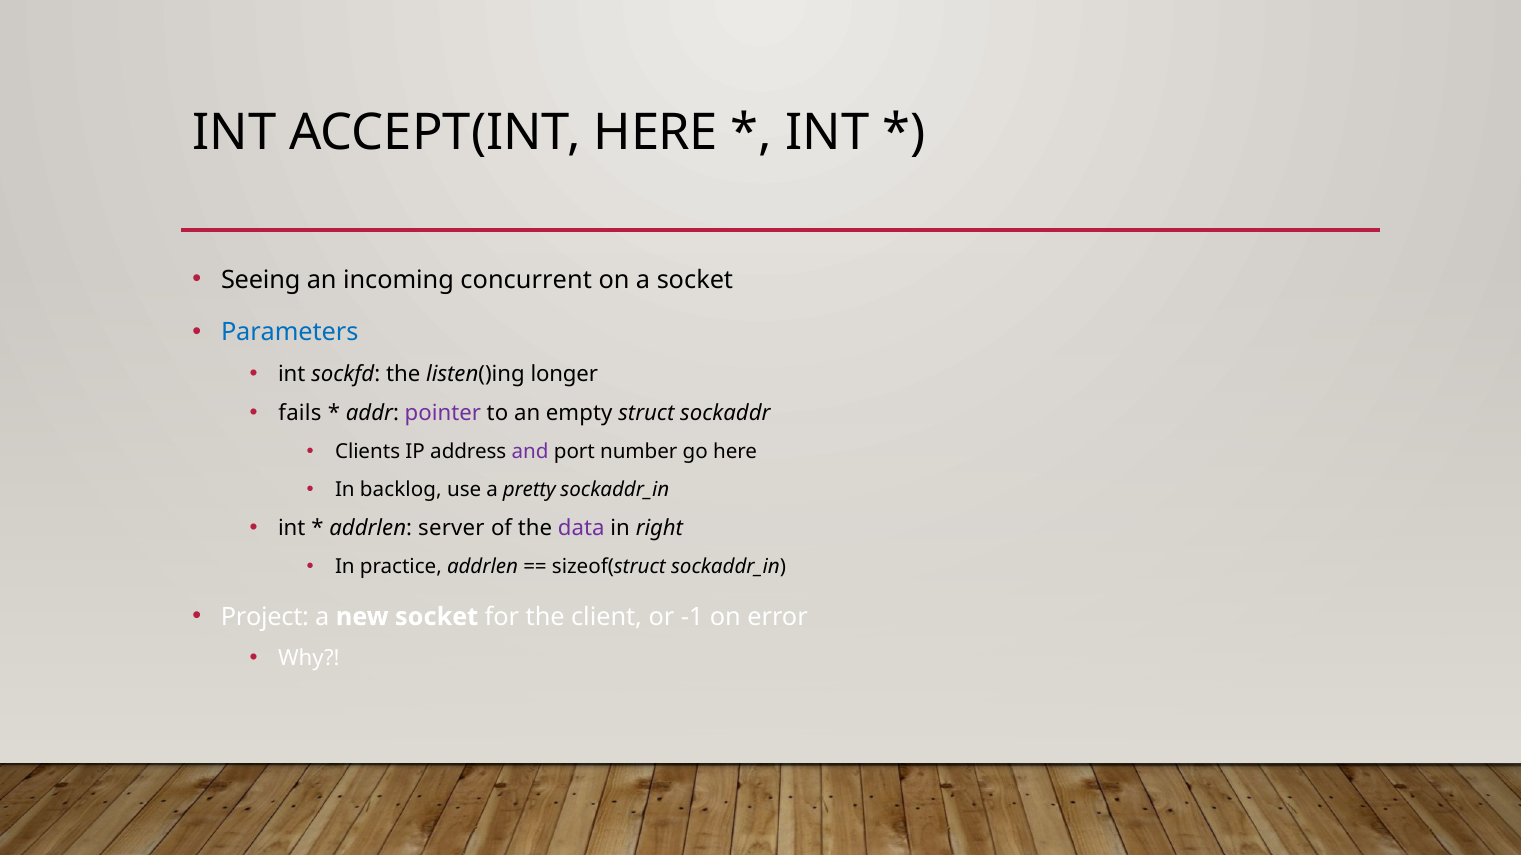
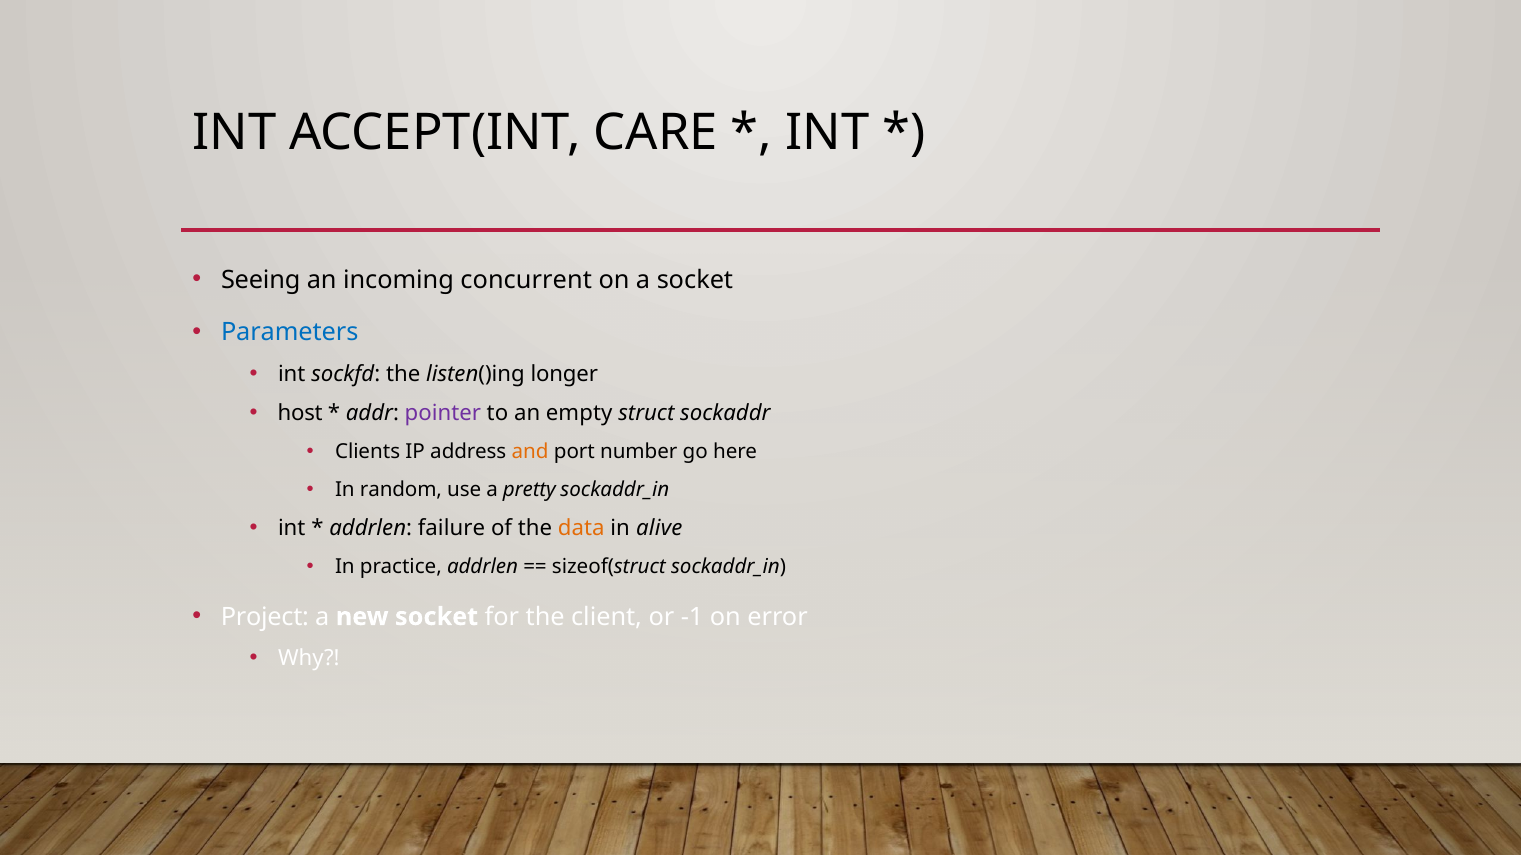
ACCEPT(INT HERE: HERE -> CARE
fails: fails -> host
and colour: purple -> orange
backlog: backlog -> random
server: server -> failure
data colour: purple -> orange
right: right -> alive
